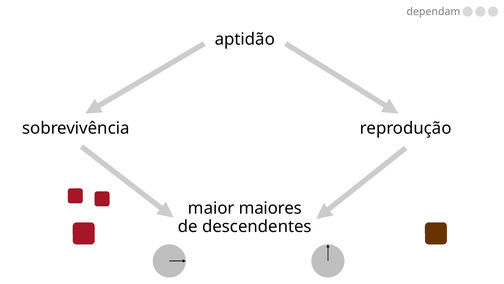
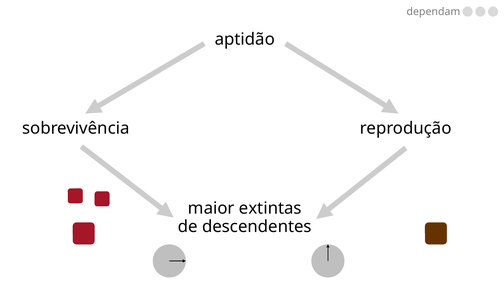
maiores: maiores -> extintas
